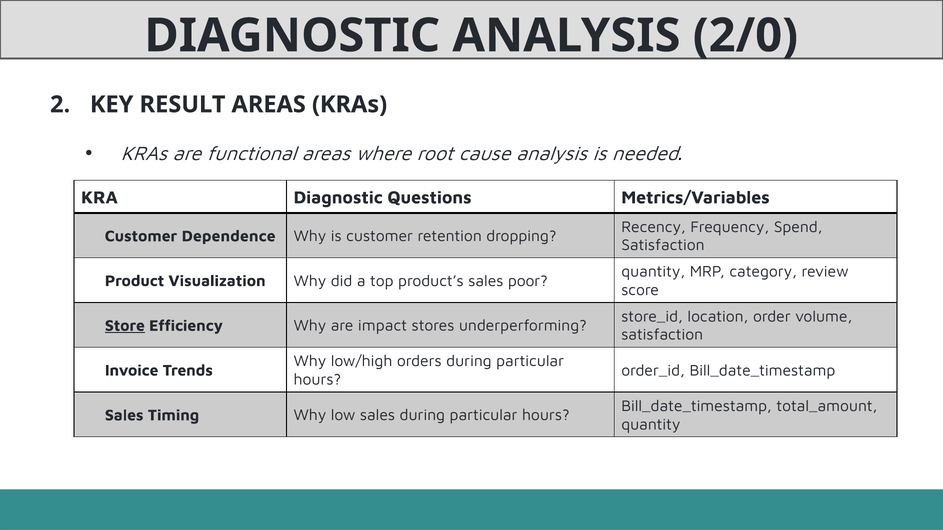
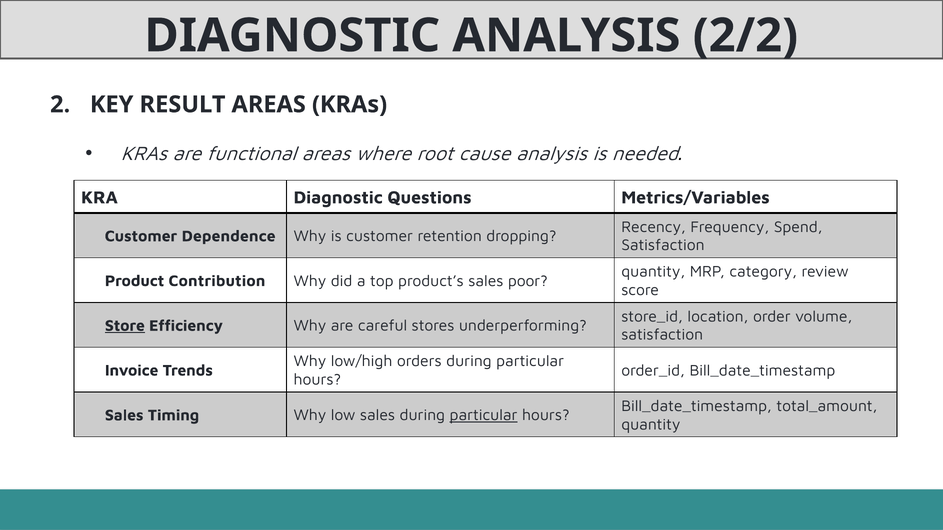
2/0: 2/0 -> 2/2
Visualization: Visualization -> Contribution
impact: impact -> careful
particular at (484, 415) underline: none -> present
